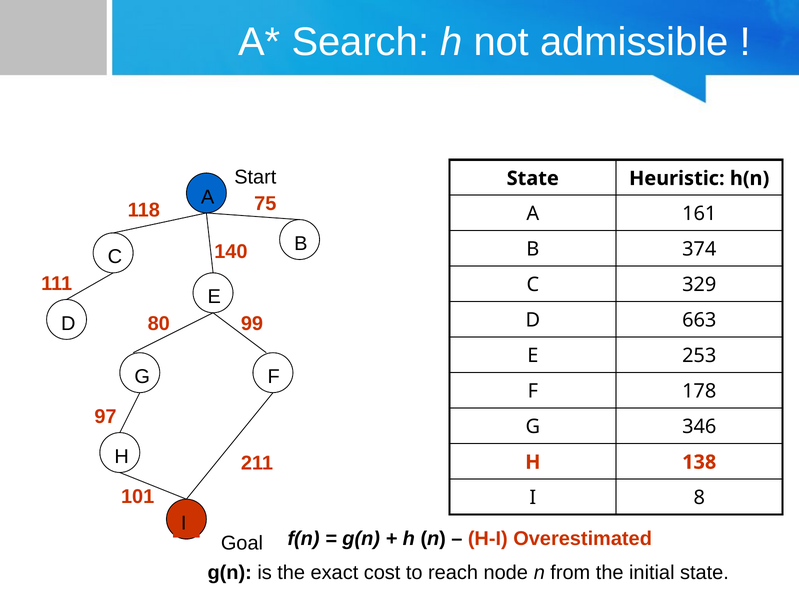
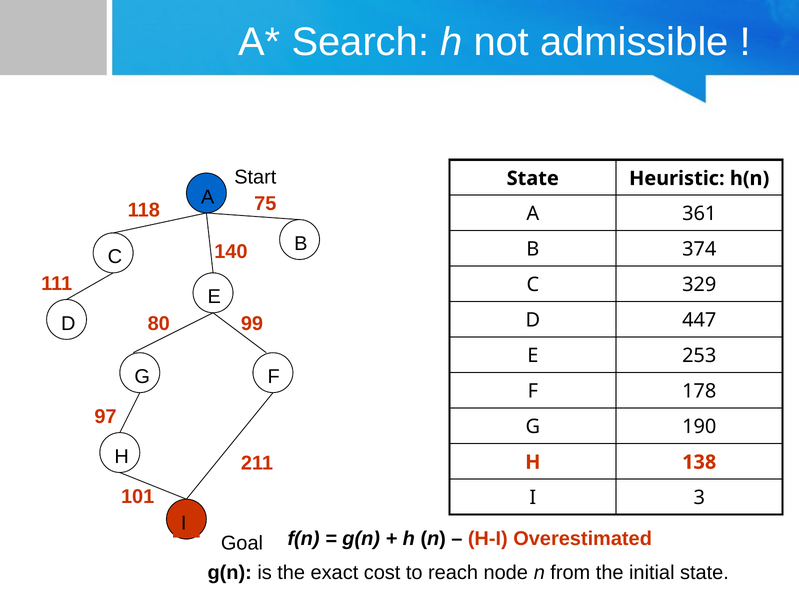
161: 161 -> 361
663: 663 -> 447
346: 346 -> 190
8: 8 -> 3
